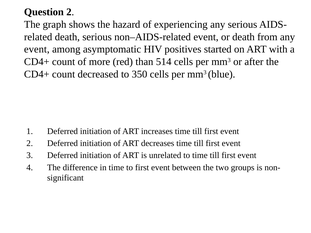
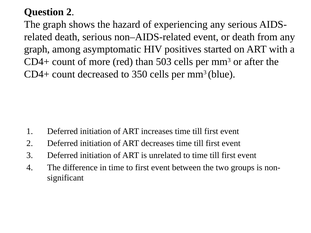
event at (37, 49): event -> graph
514: 514 -> 503
